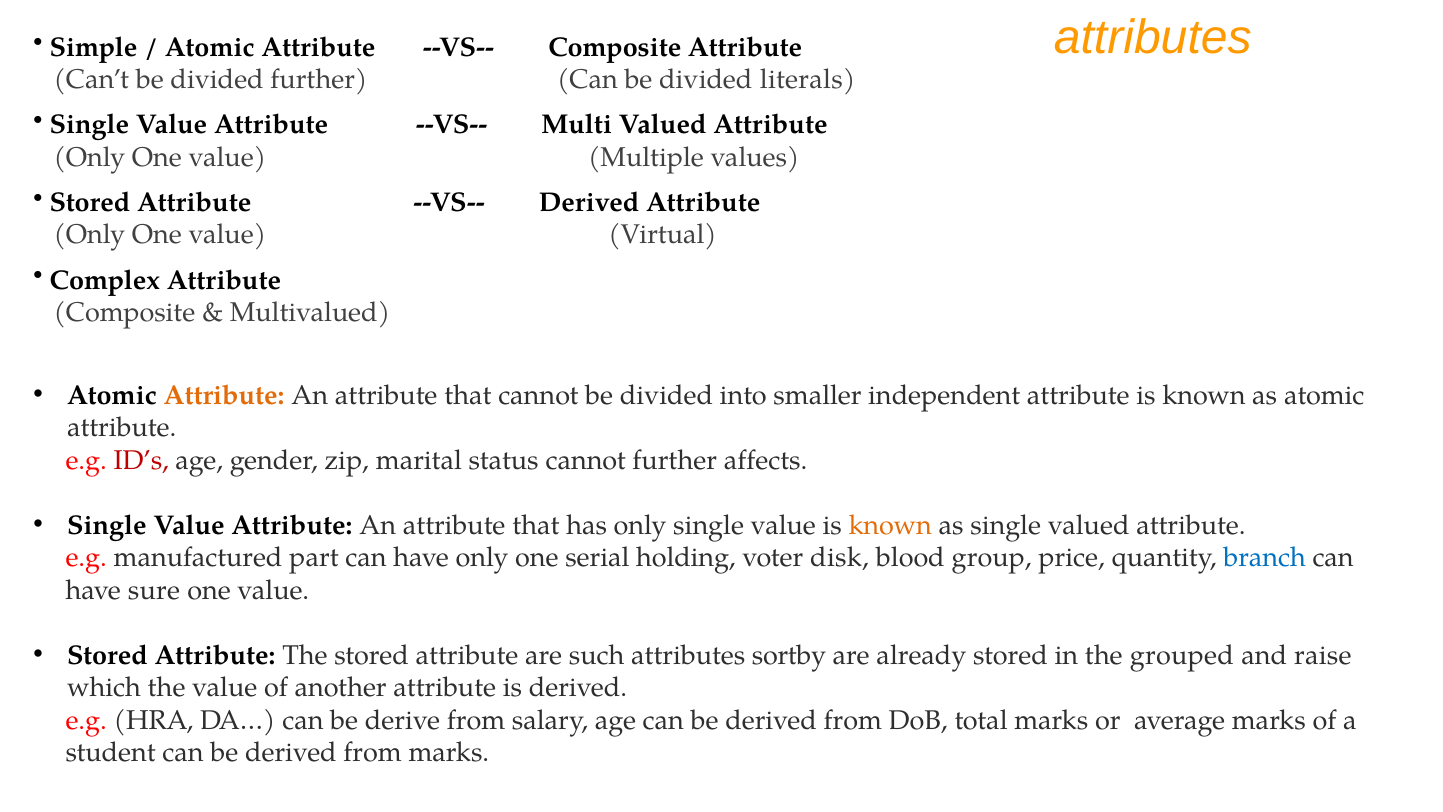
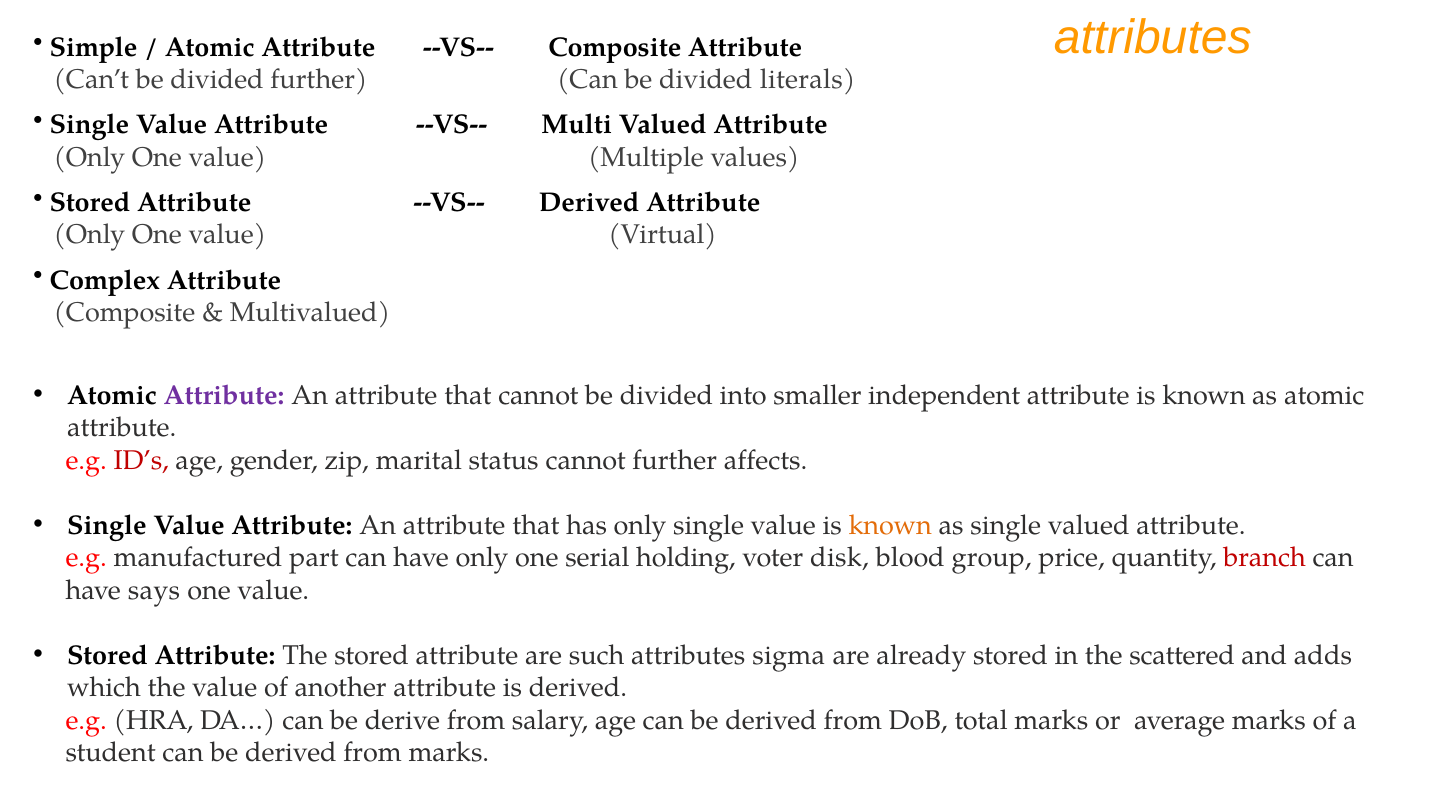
Attribute at (224, 395) colour: orange -> purple
branch colour: blue -> red
sure: sure -> says
sortby: sortby -> sigma
grouped: grouped -> scattered
raise: raise -> adds
